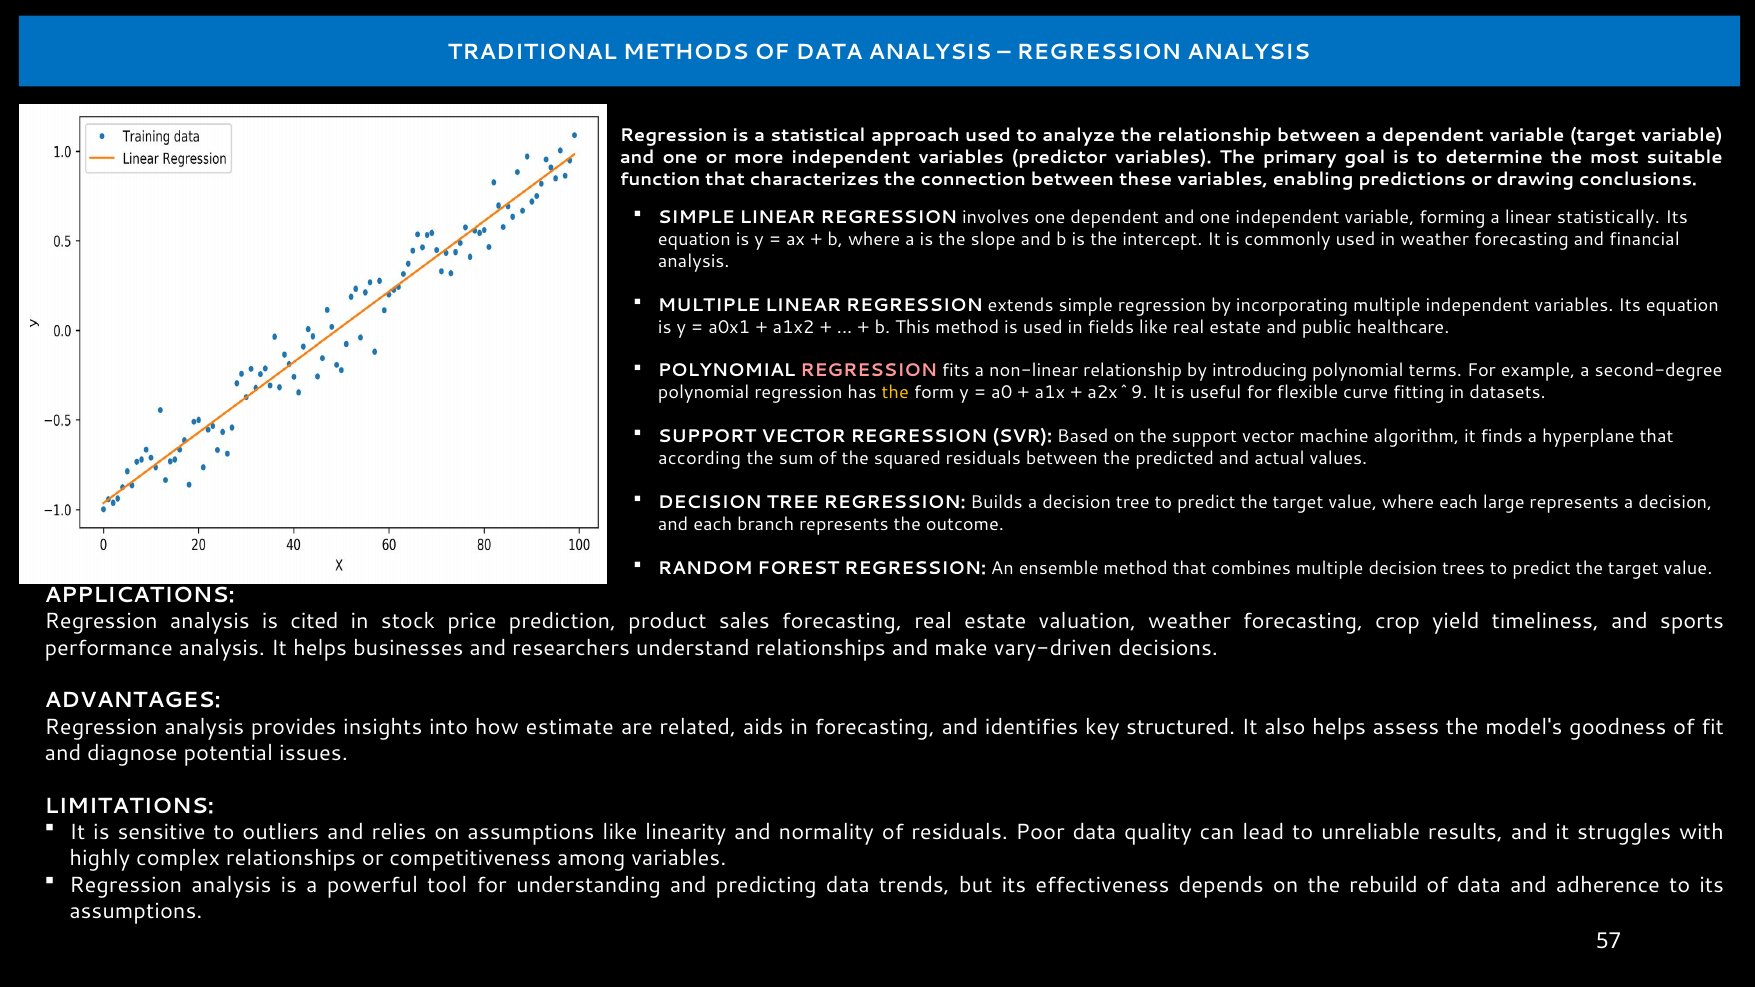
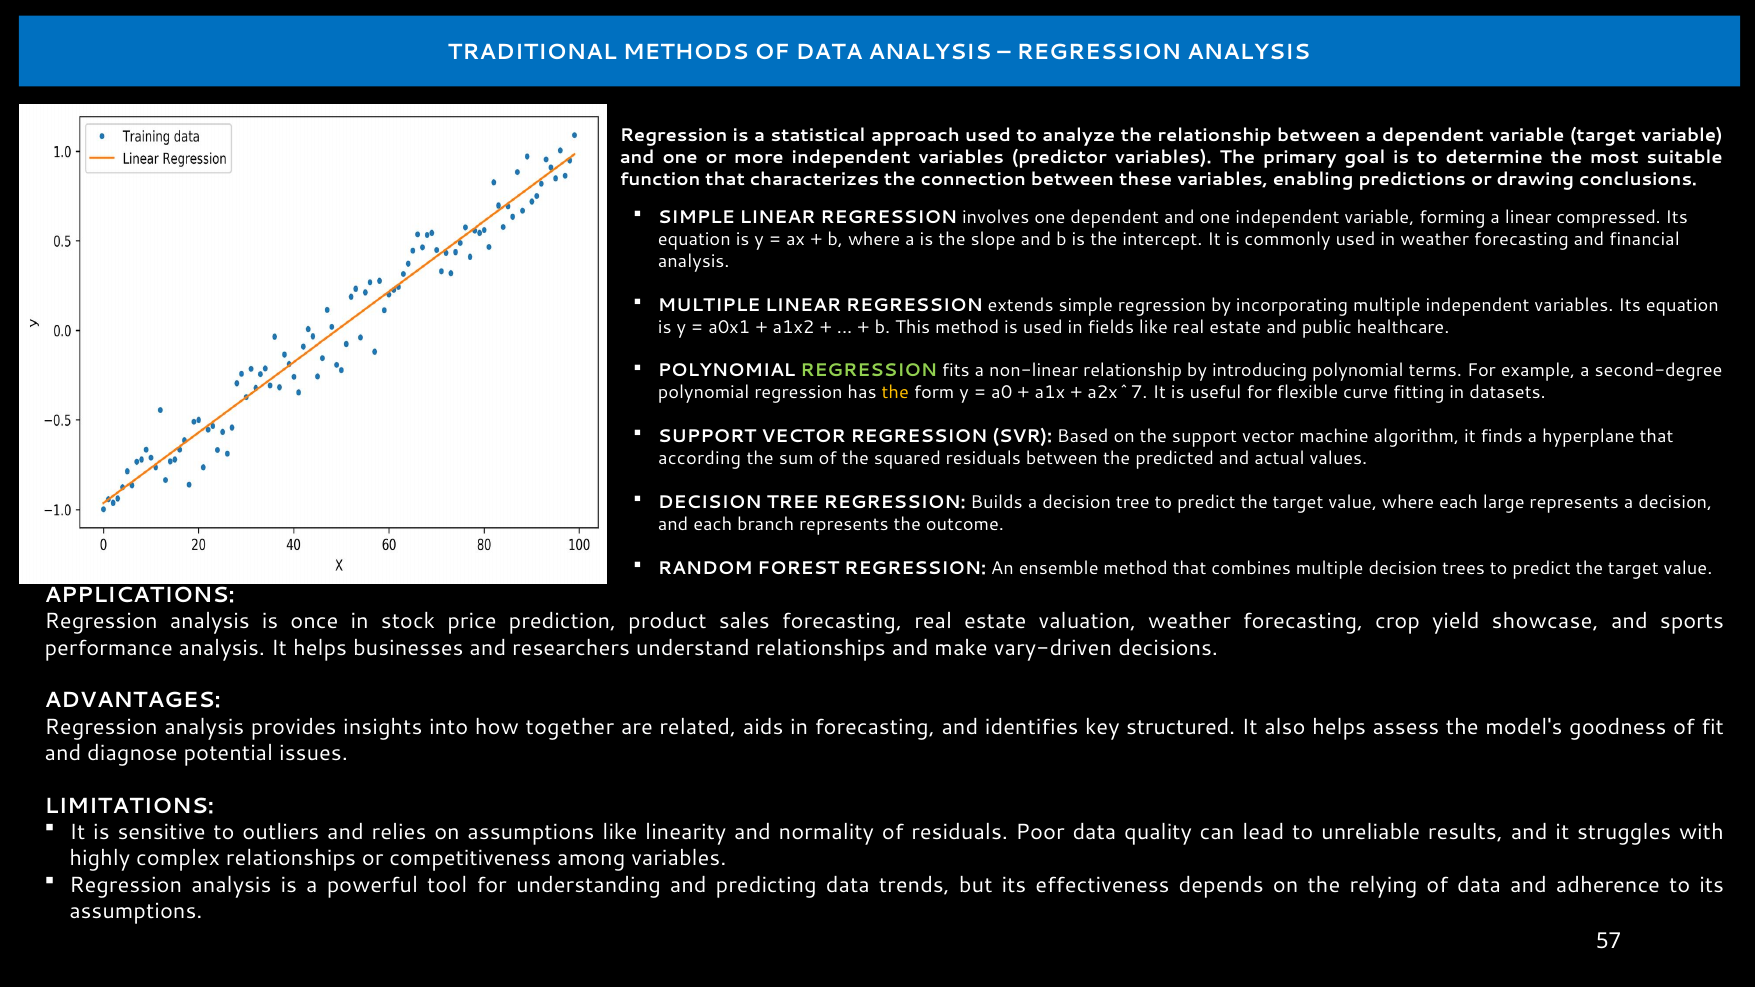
statistically: statistically -> compressed
REGRESSION at (869, 371) colour: pink -> light green
a2x^9: a2x^9 -> a2x^7
cited: cited -> once
timeliness: timeliness -> showcase
estimate: estimate -> together
rebuild: rebuild -> relying
